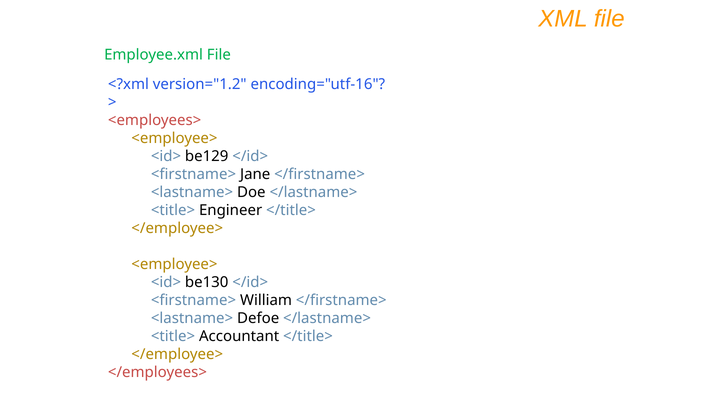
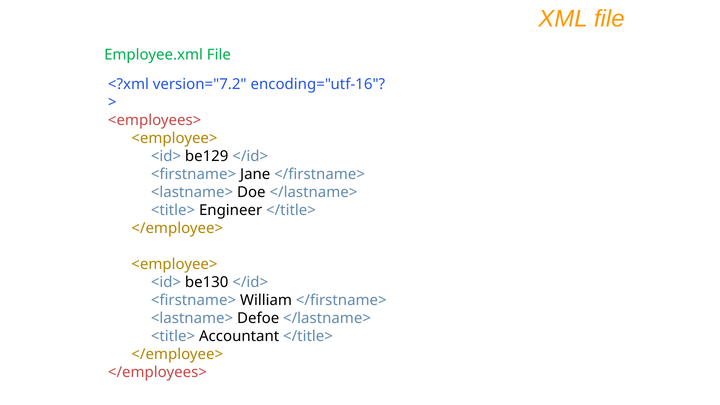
version="1.2: version="1.2 -> version="7.2
